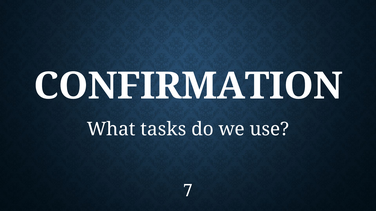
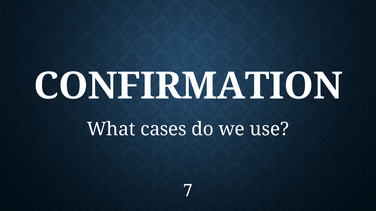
tasks: tasks -> cases
